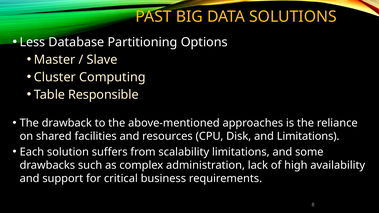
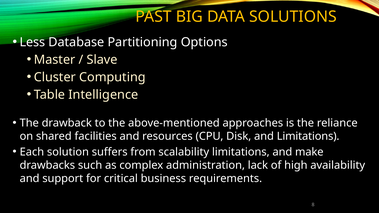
Responsible: Responsible -> Intelligence
some: some -> make
